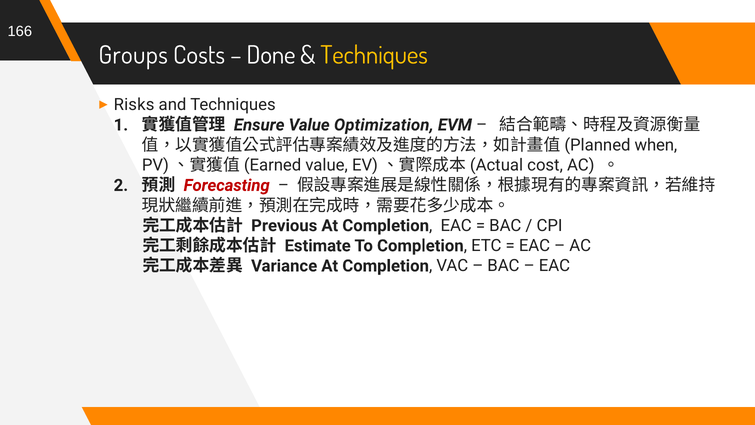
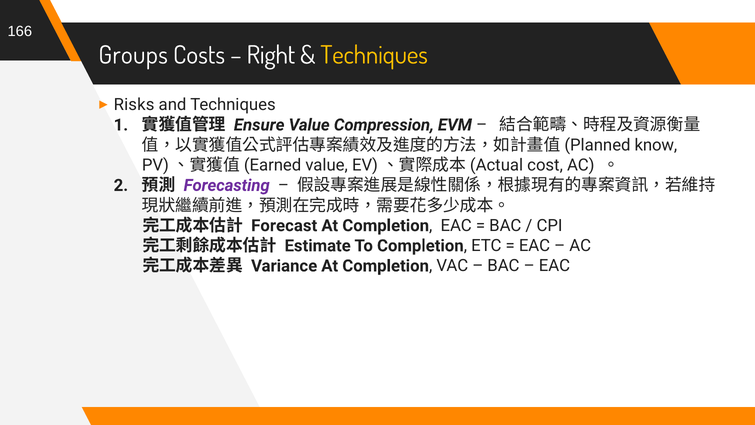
Done: Done -> Right
Optimization: Optimization -> Compression
when: when -> know
Forecasting colour: red -> purple
Previous: Previous -> Forecast
